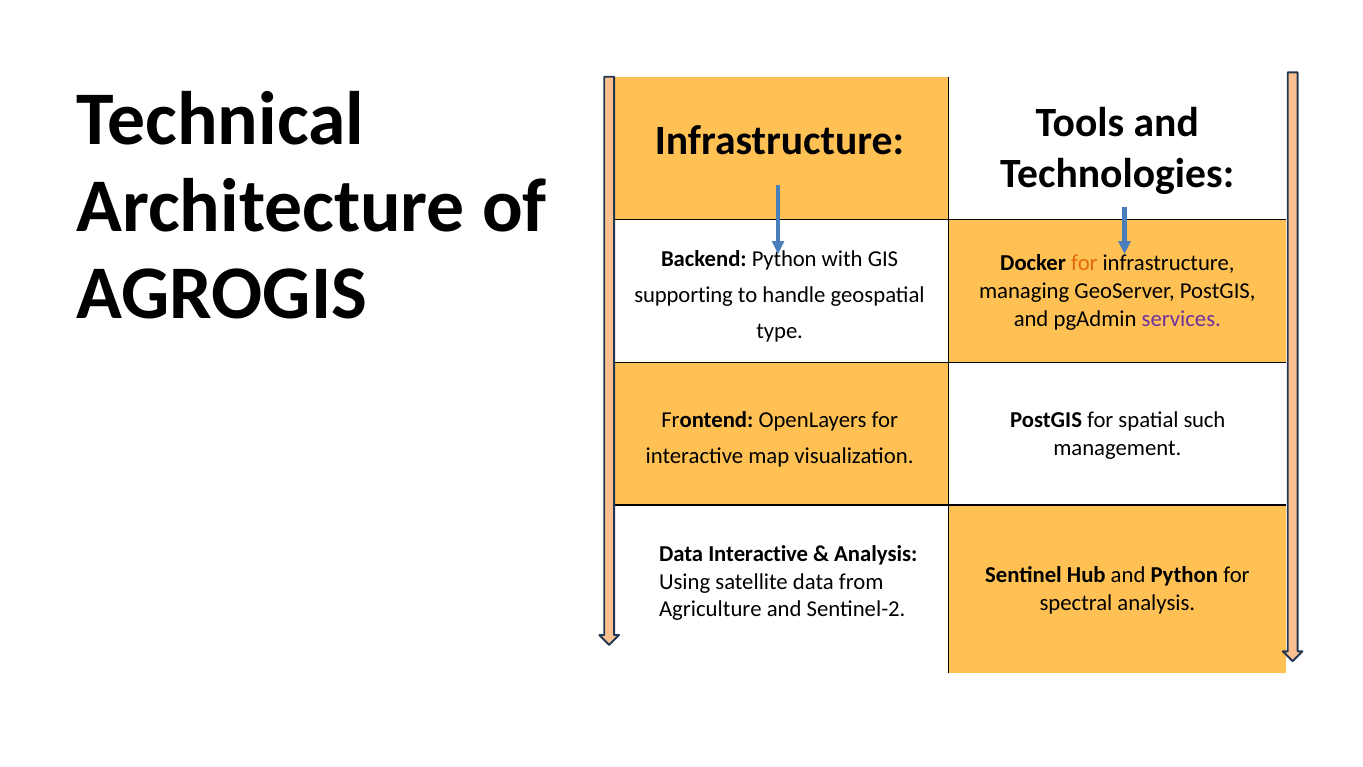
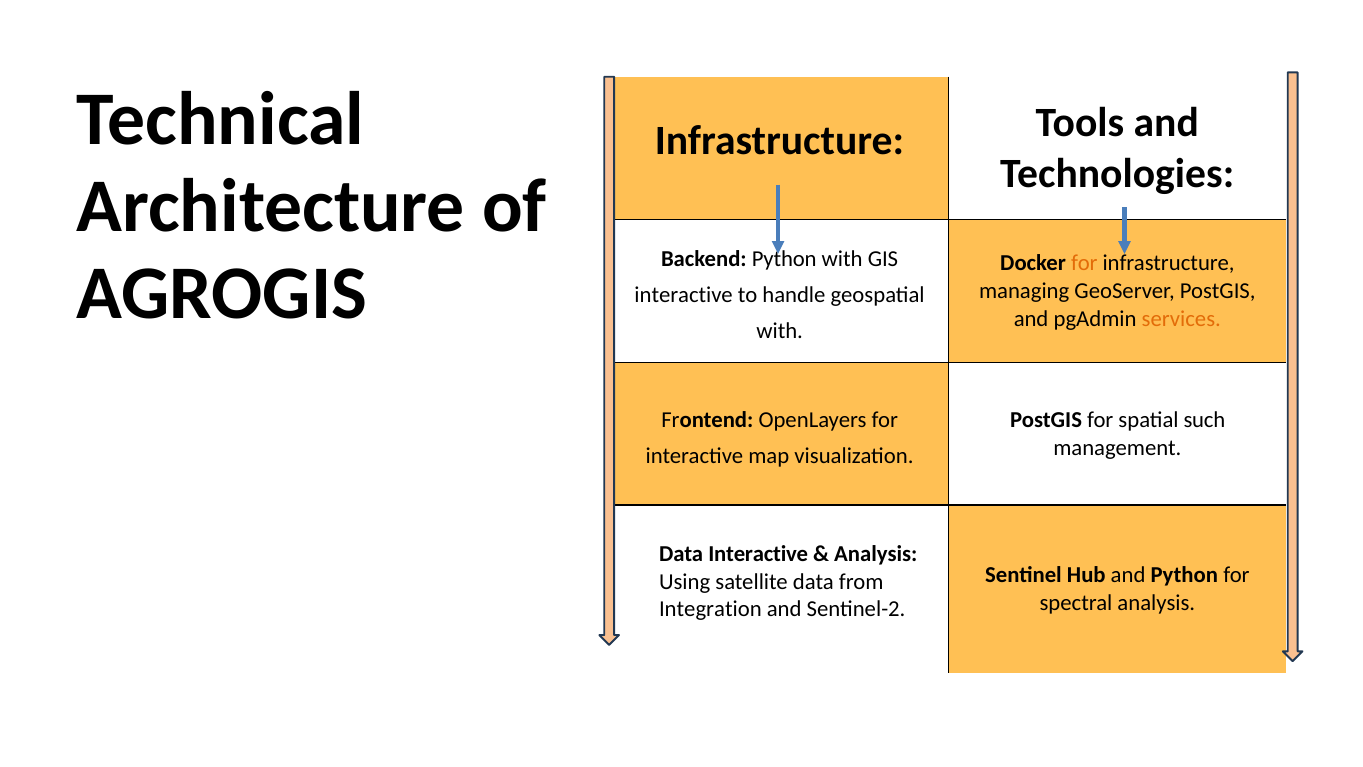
supporting at (684, 295): supporting -> interactive
services colour: purple -> orange
type at (780, 331): type -> with
Agriculture: Agriculture -> Integration
